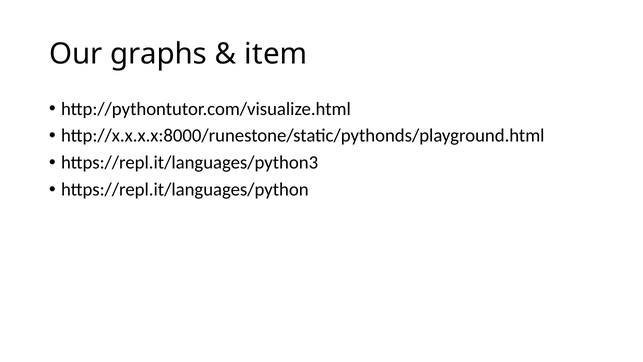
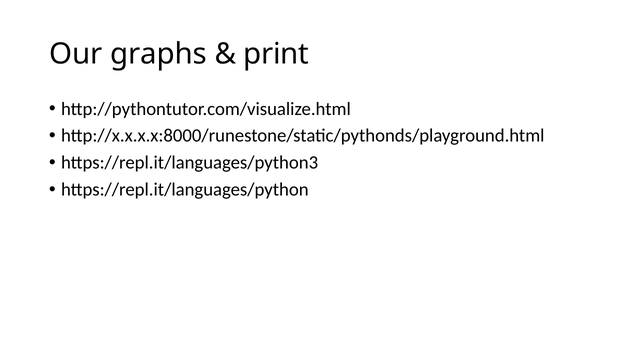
item: item -> print
